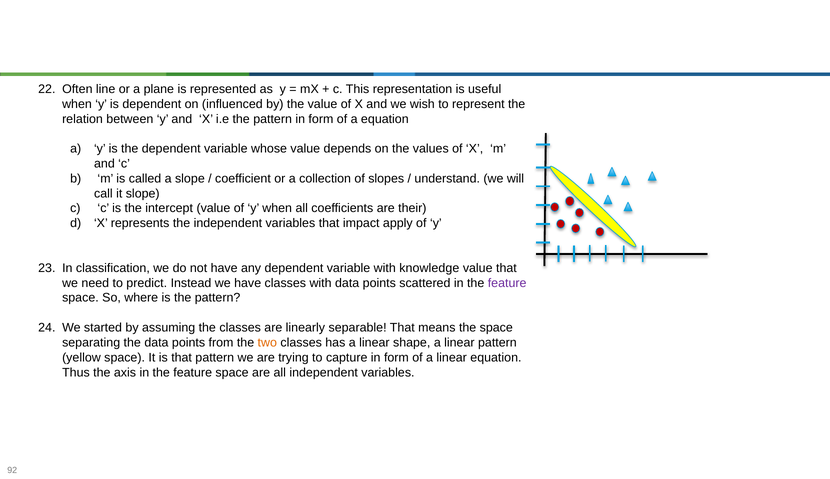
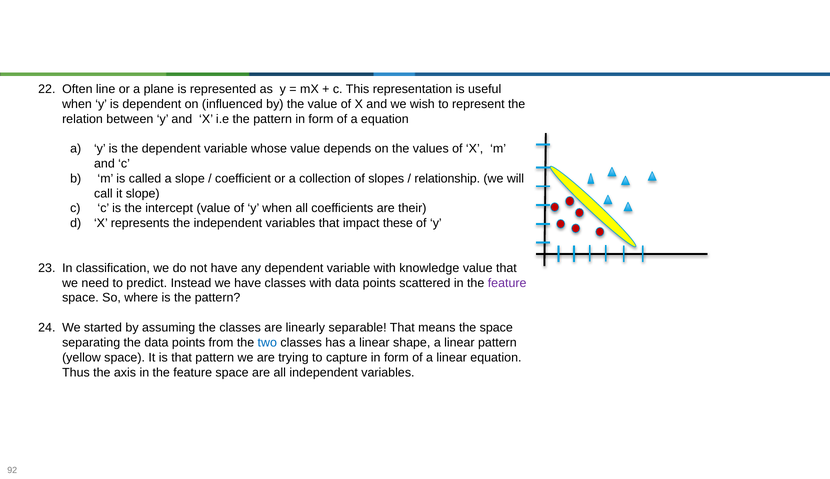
understand: understand -> relationship
apply: apply -> these
two colour: orange -> blue
